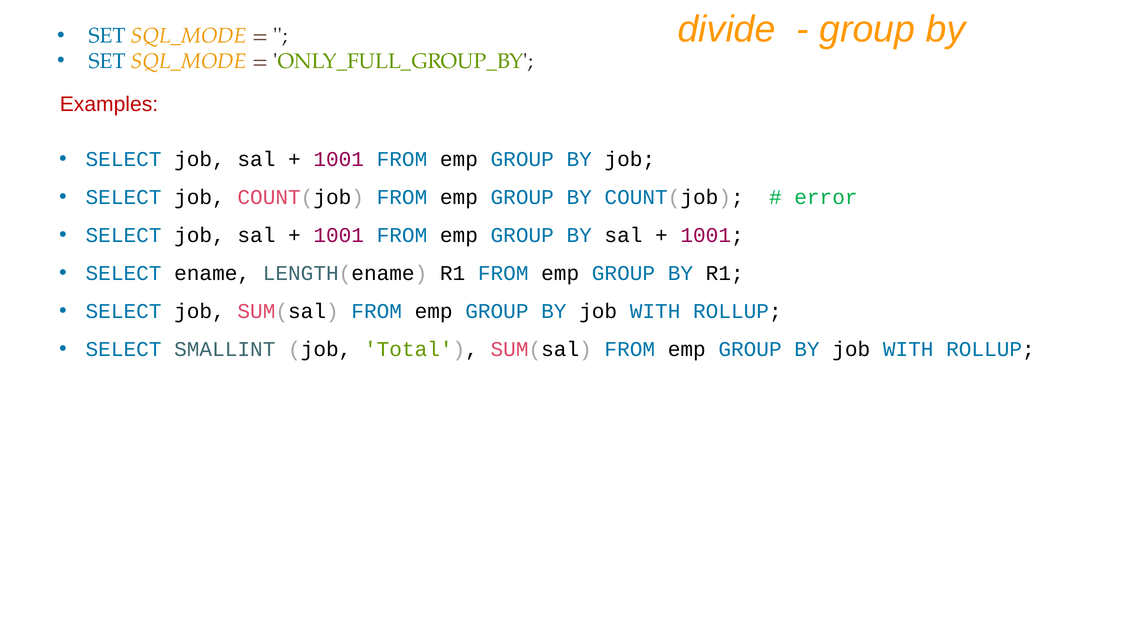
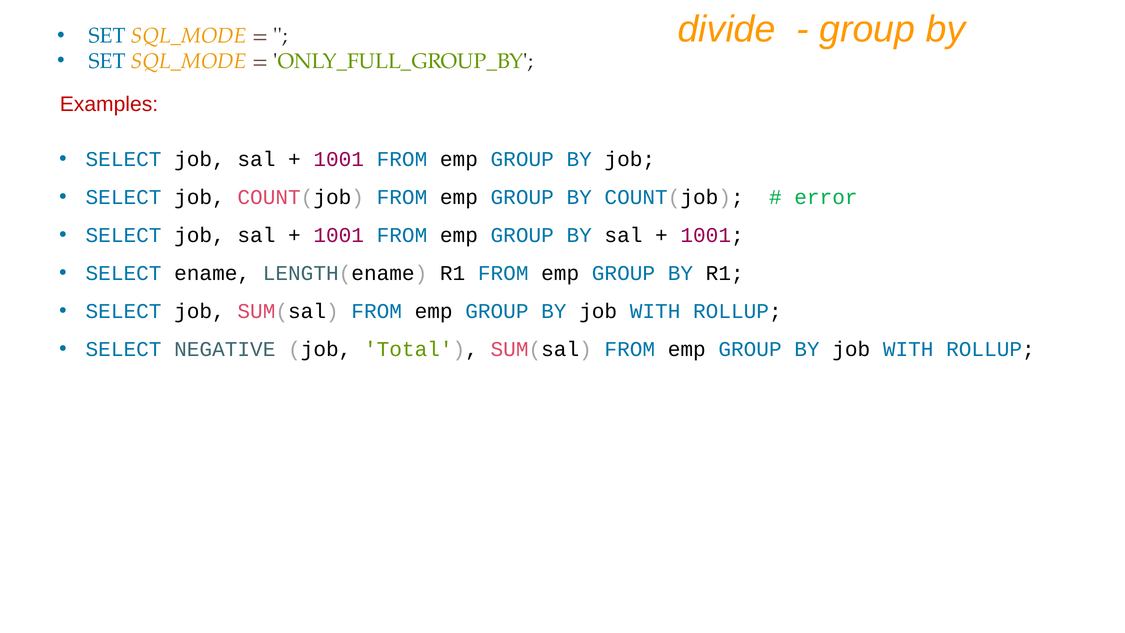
SMALLINT: SMALLINT -> NEGATIVE
